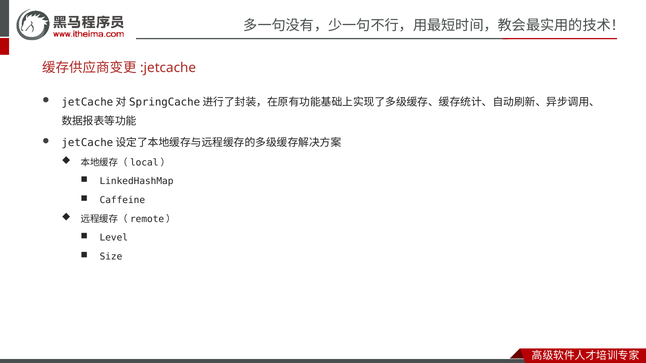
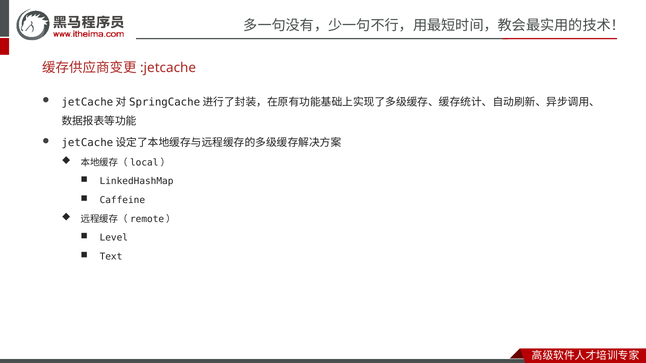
Size: Size -> Text
